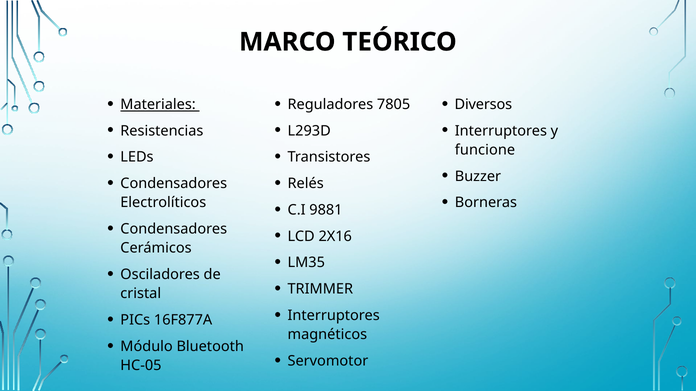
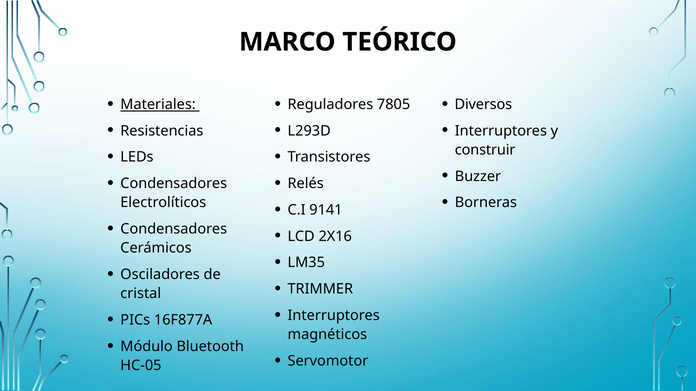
funcione: funcione -> construir
9881: 9881 -> 9141
